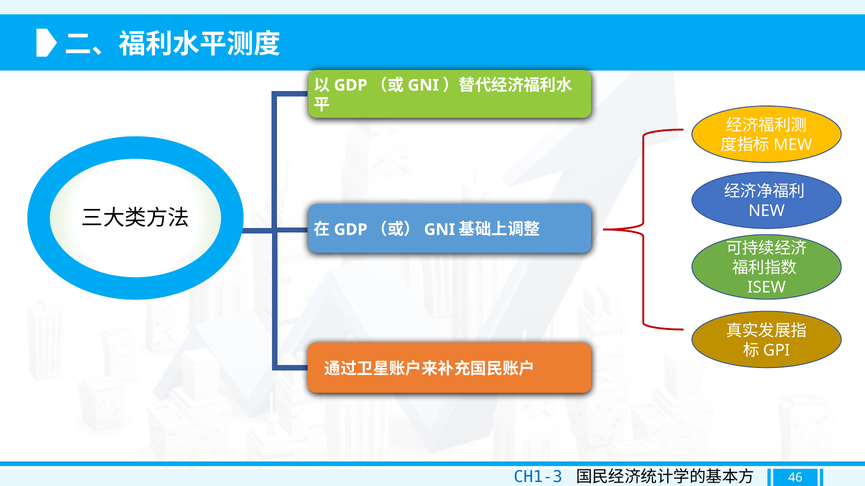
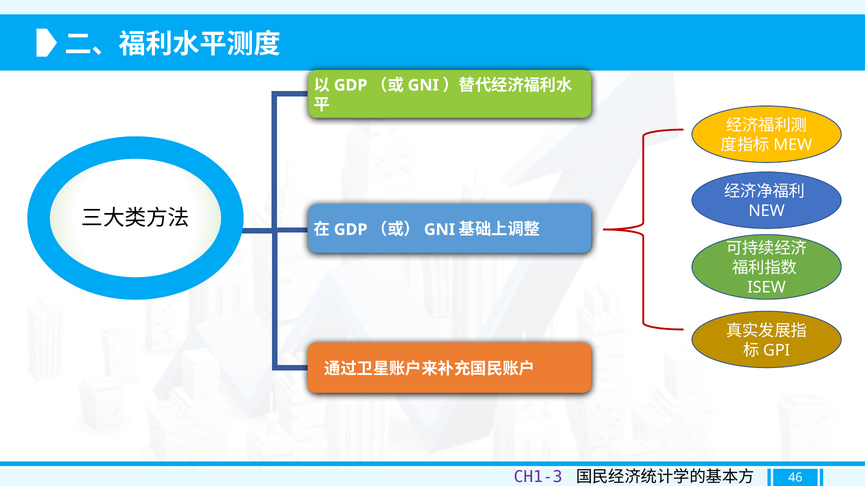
CH1-3 colour: blue -> purple
